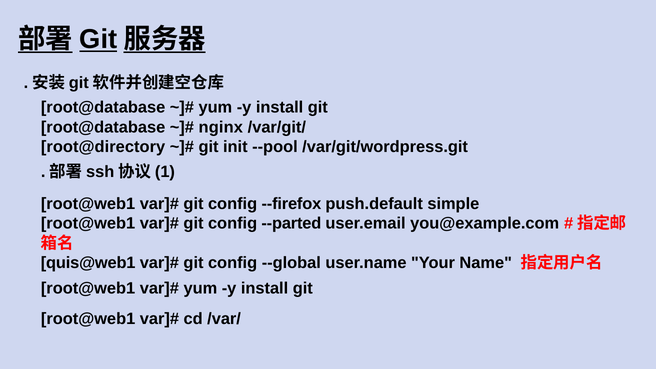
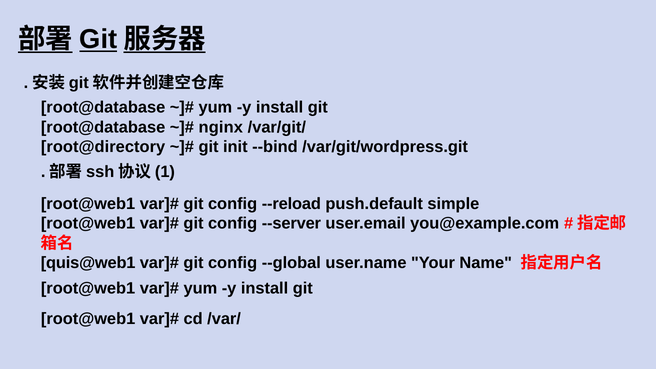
--pool: --pool -> --bind
--firefox: --firefox -> --reload
--parted: --parted -> --server
